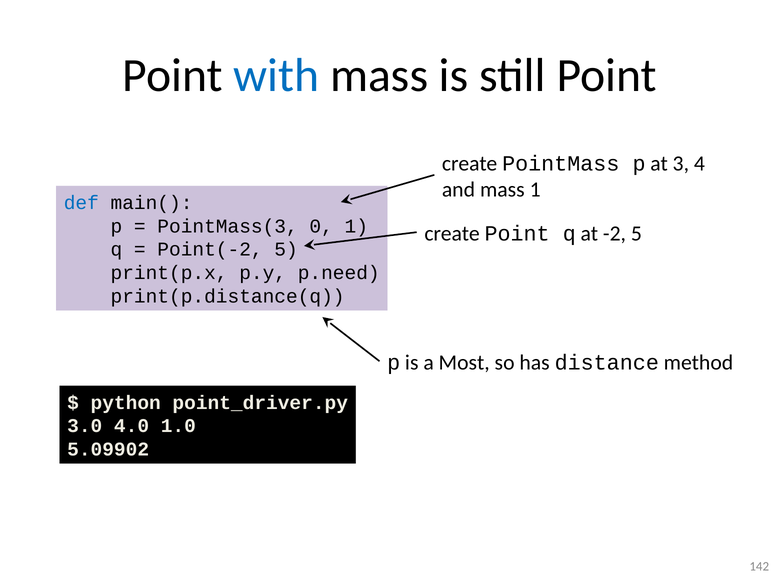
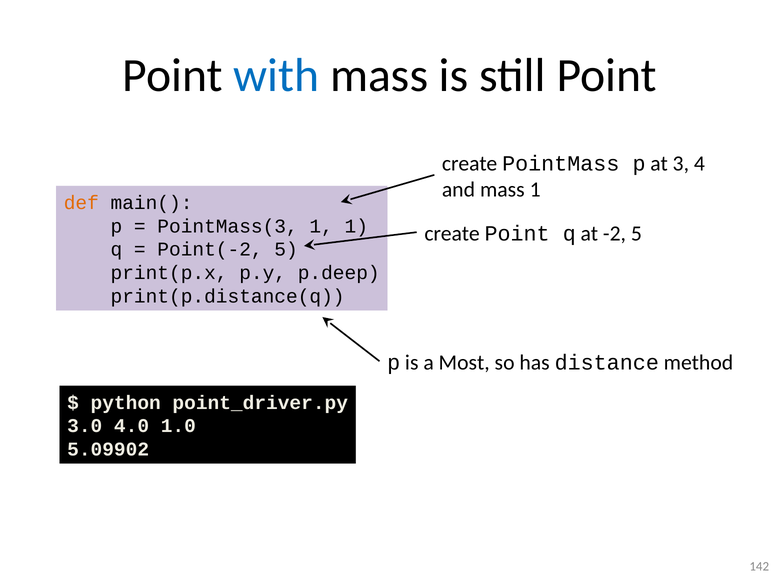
def colour: blue -> orange
PointMass(3 0: 0 -> 1
p.need: p.need -> p.deep
